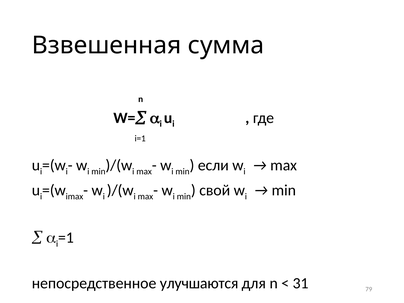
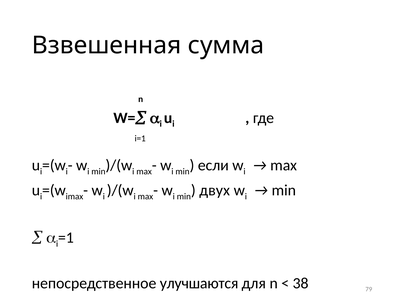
свой: свой -> двух
31: 31 -> 38
